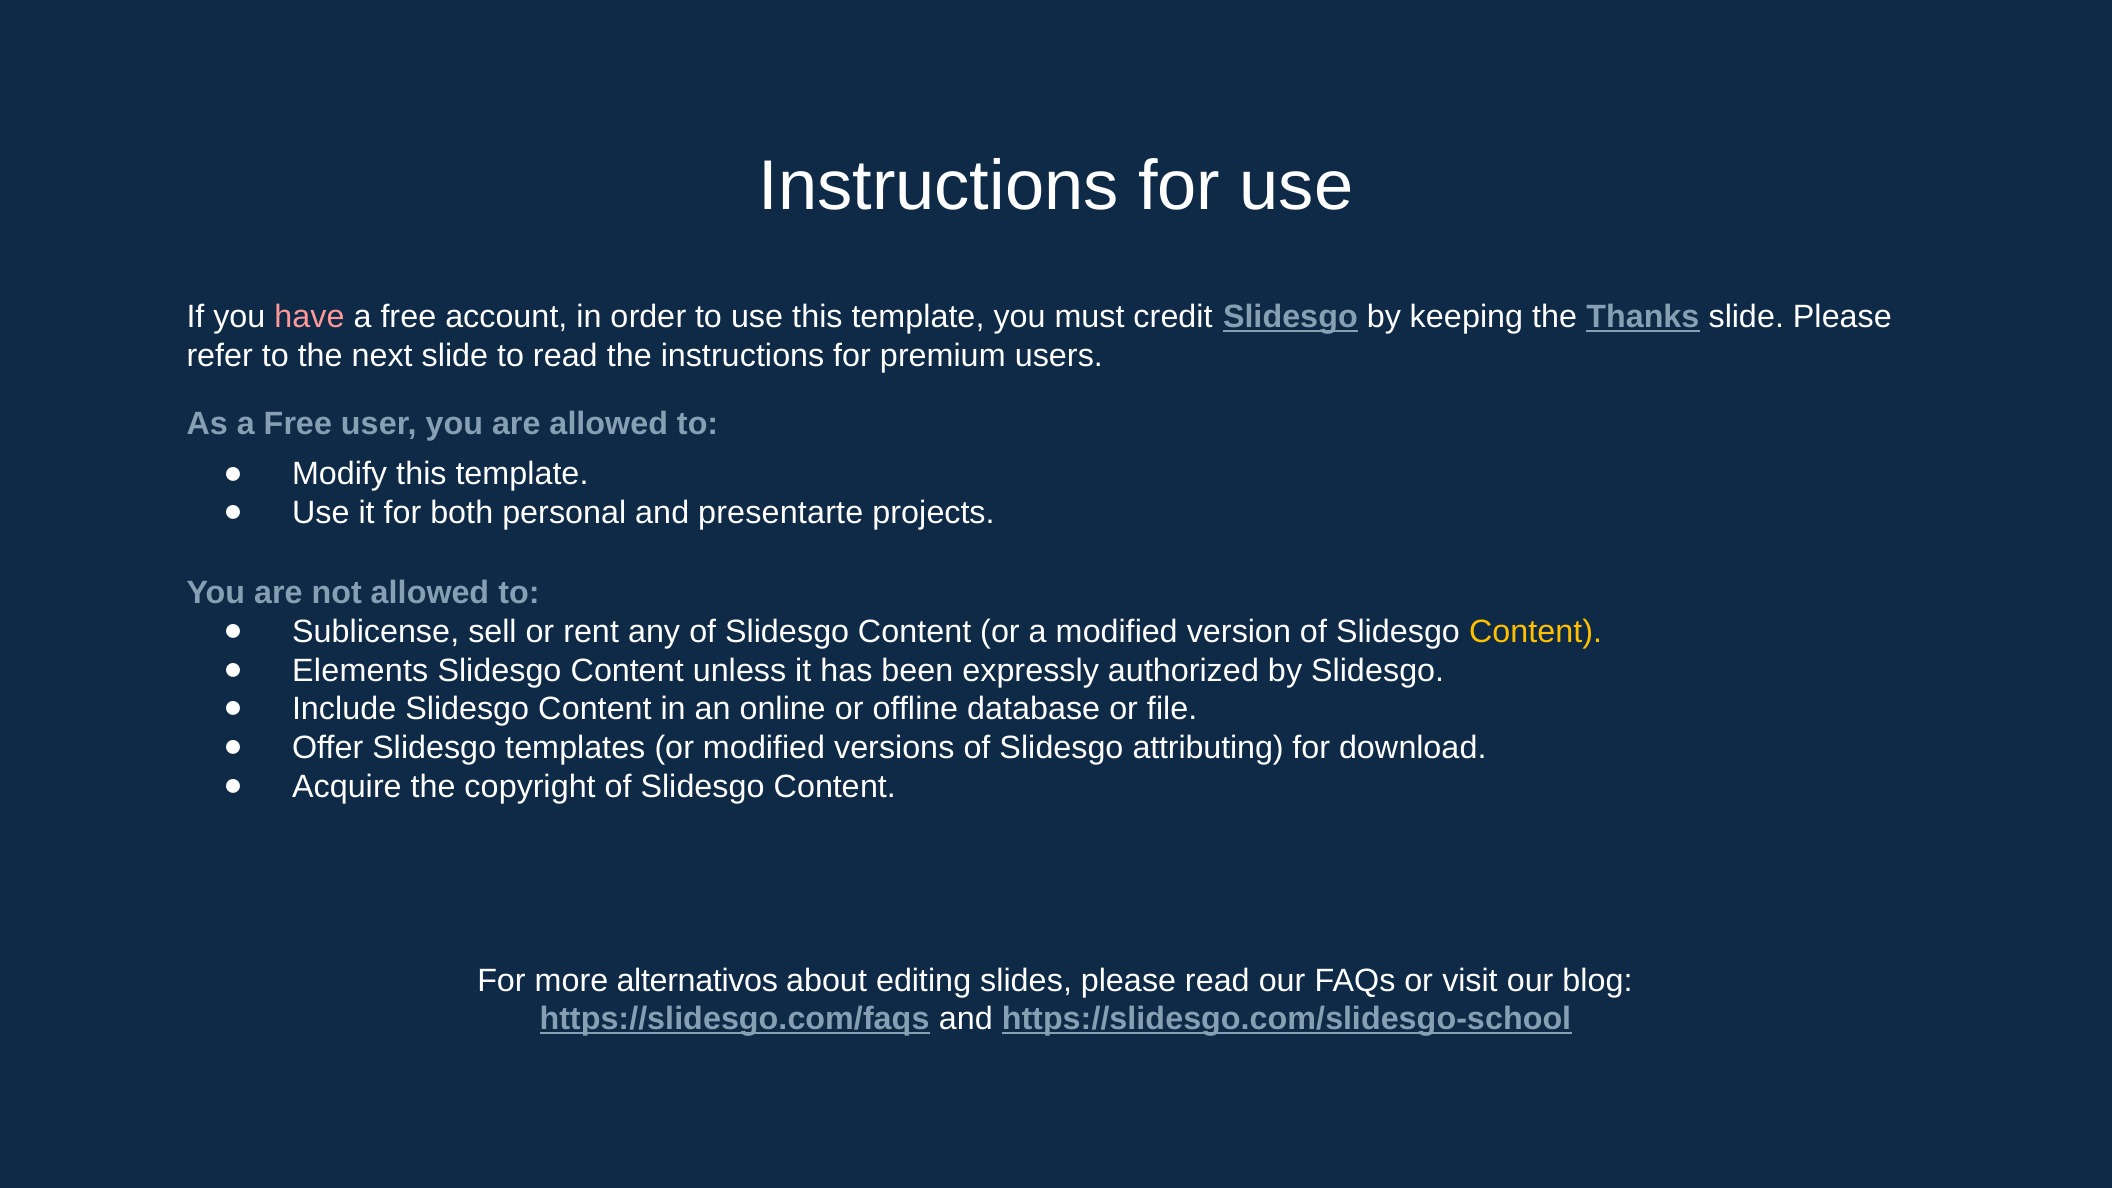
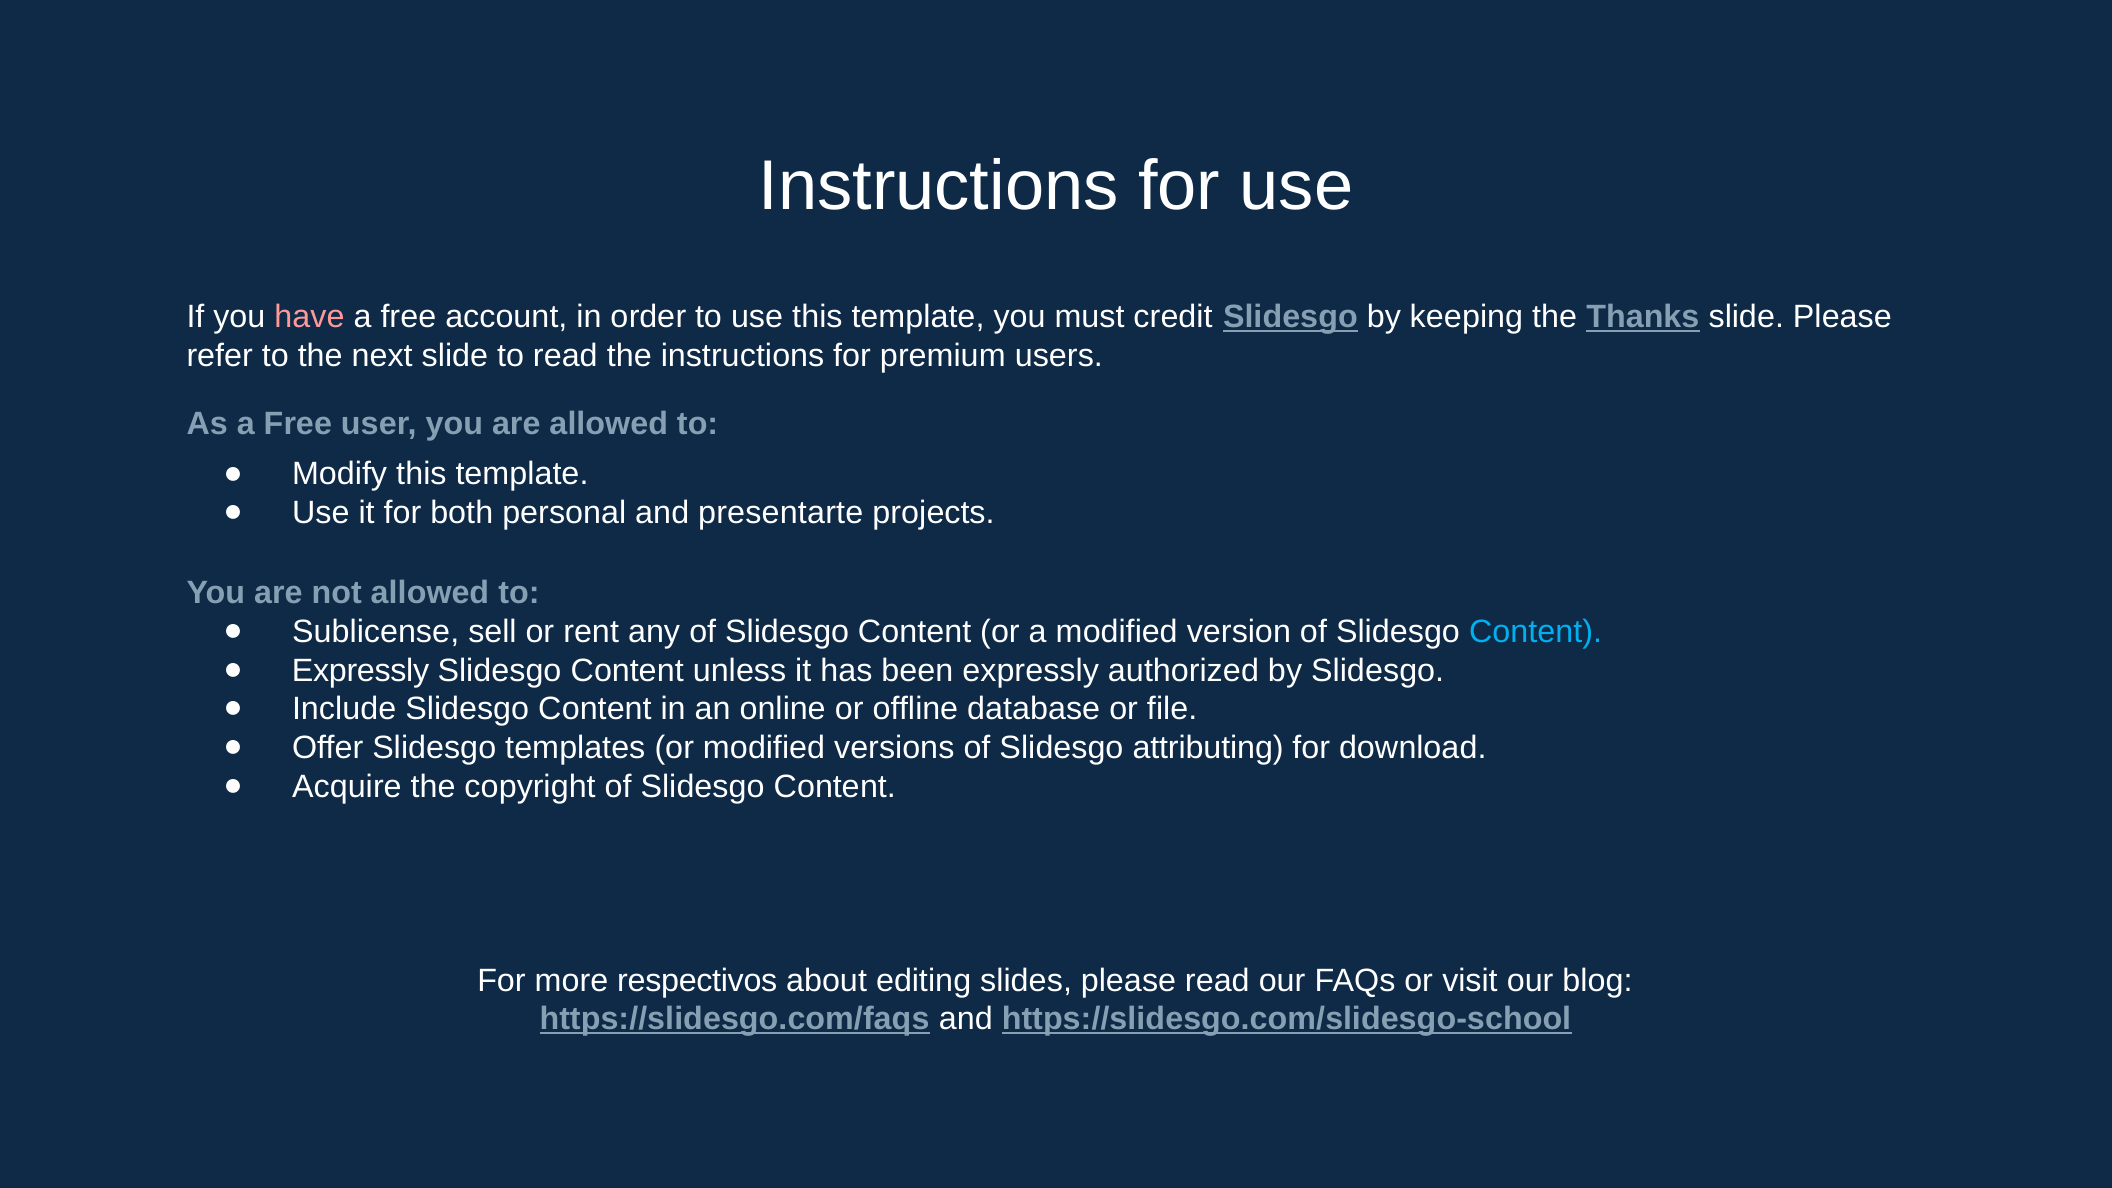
Content at (1536, 632) colour: yellow -> light blue
Elements at (360, 670): Elements -> Expressly
alternativos: alternativos -> respectivos
